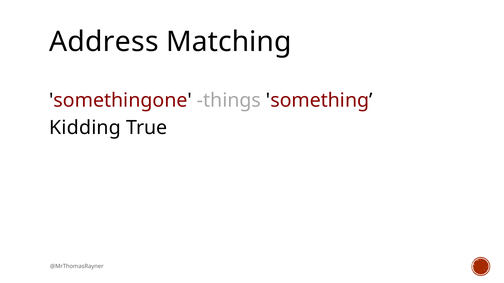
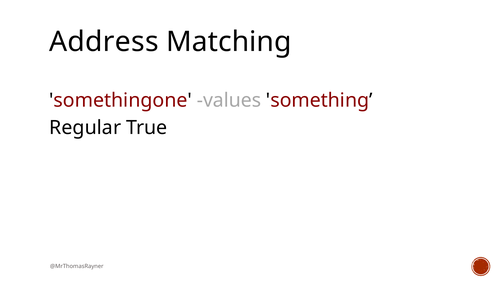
things: things -> values
Kidding: Kidding -> Regular
